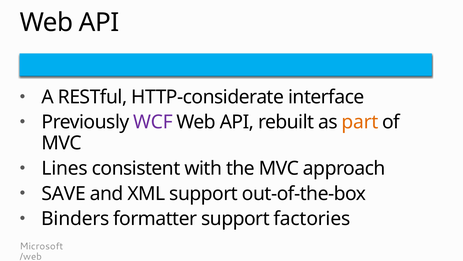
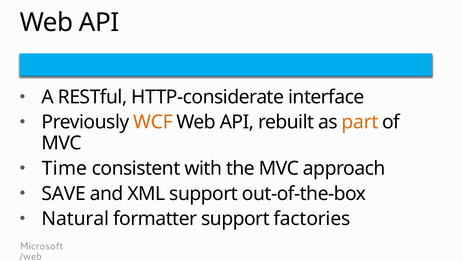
WCF colour: purple -> orange
Lines: Lines -> Time
Binders: Binders -> Natural
